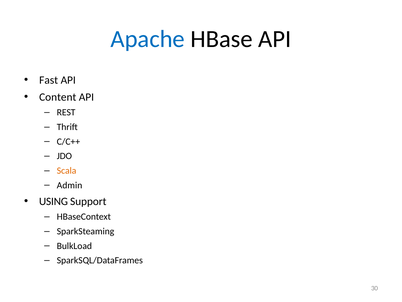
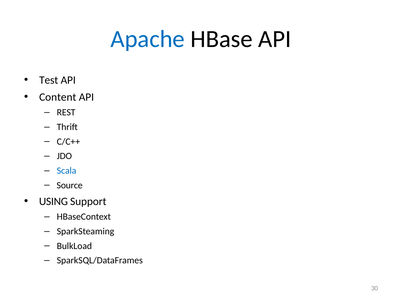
Fast: Fast -> Test
Scala colour: orange -> blue
Admin: Admin -> Source
